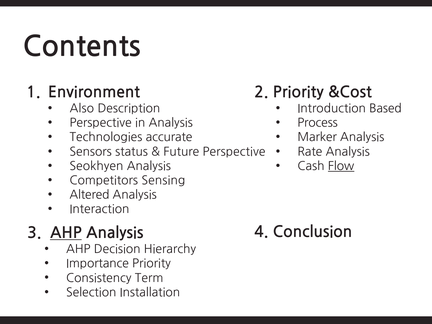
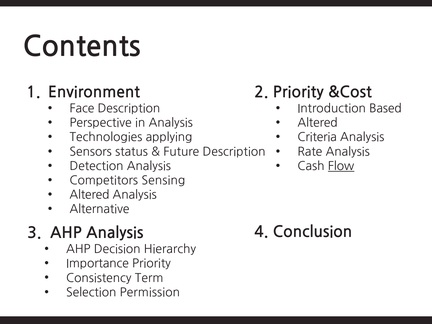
Also: Also -> Face
Process at (318, 123): Process -> Altered
accurate: accurate -> applying
Marker: Marker -> Criteria
Future Perspective: Perspective -> Description
Seokhyen: Seokhyen -> Detection
Interaction: Interaction -> Alternative
AHP at (66, 233) underline: present -> none
Installation: Installation -> Permission
